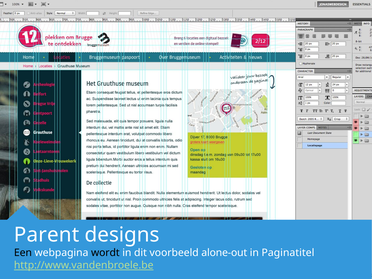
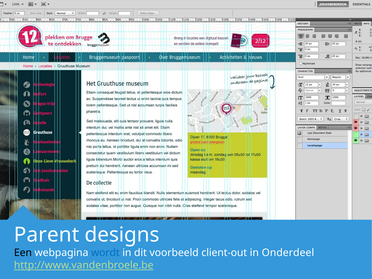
wordt colour: black -> blue
alone-out: alone-out -> client-out
Paginatitel: Paginatitel -> Onderdeel
